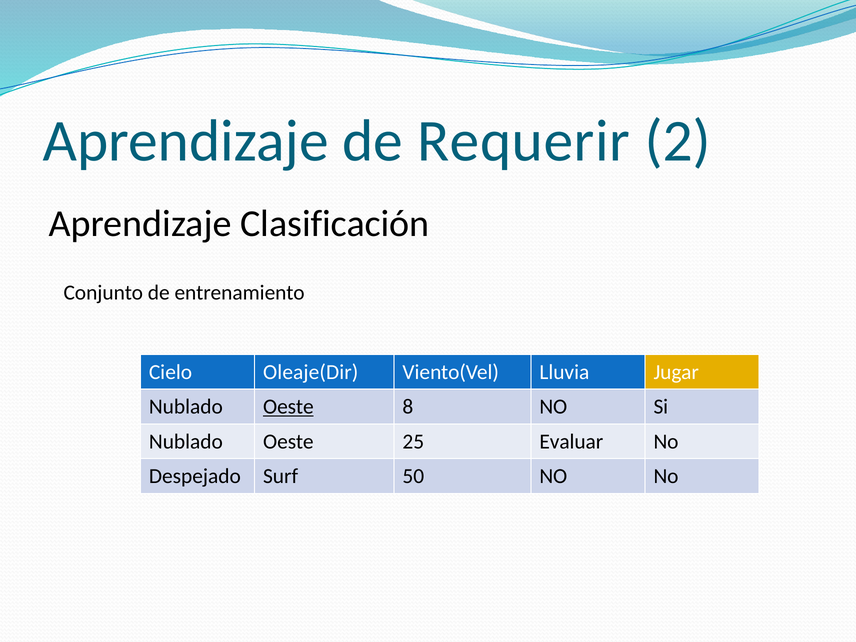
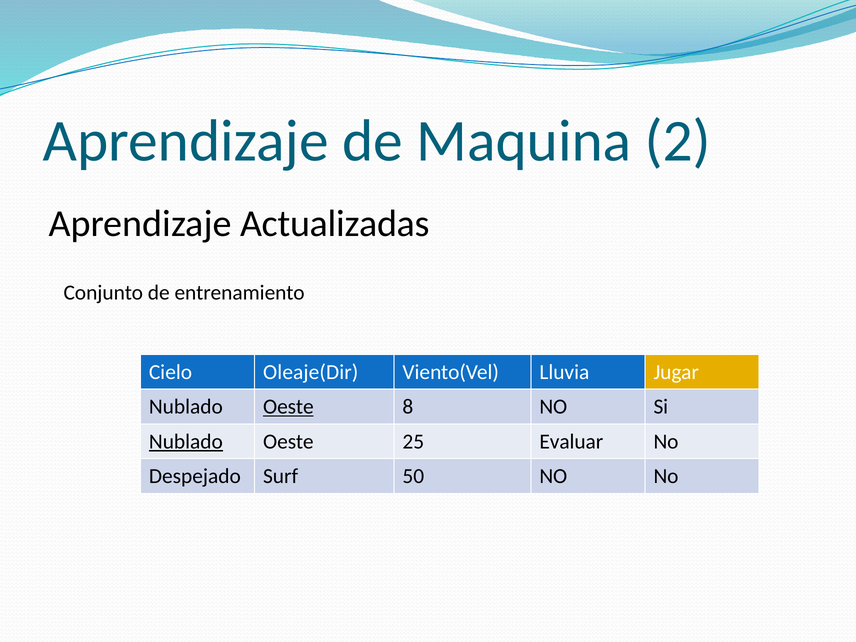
Requerir: Requerir -> Maquina
Clasificación: Clasificación -> Actualizadas
Nublado at (186, 441) underline: none -> present
